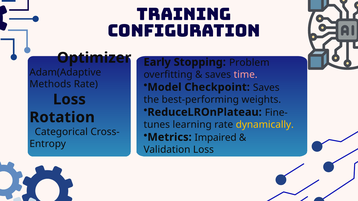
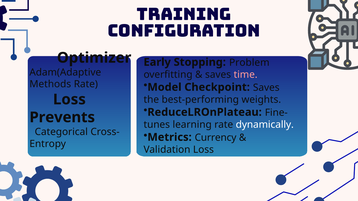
Rotation: Rotation -> Prevents
dynamically colour: yellow -> white
Impaired: Impaired -> Currency
